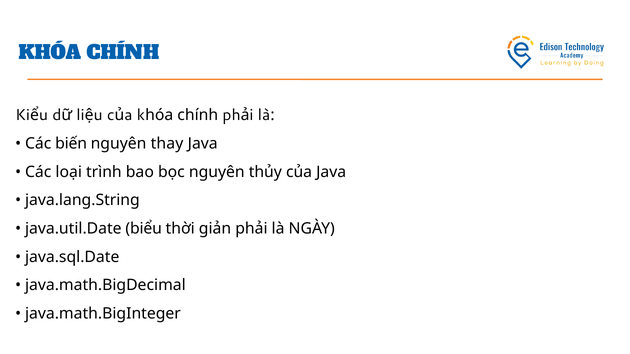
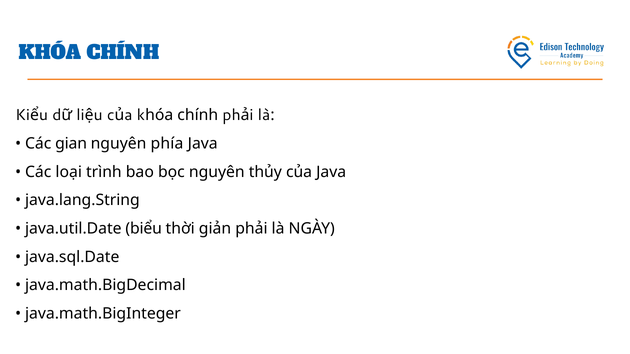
biến: biến -> gian
thay: thay -> phía
